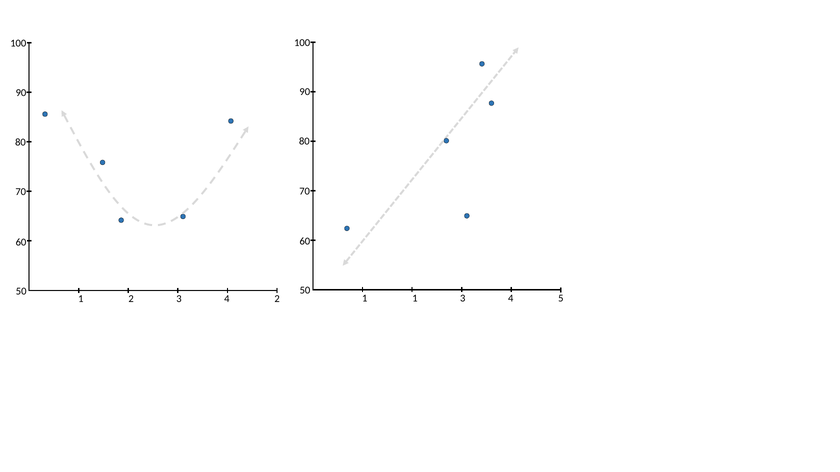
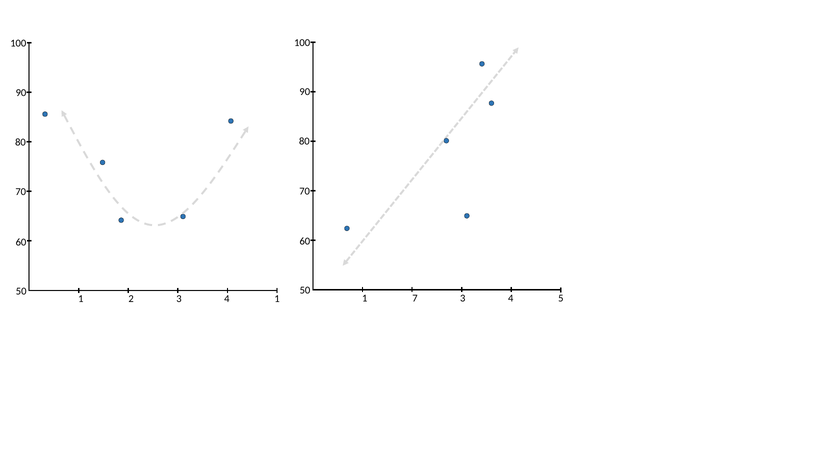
1 1: 1 -> 7
4 2: 2 -> 1
